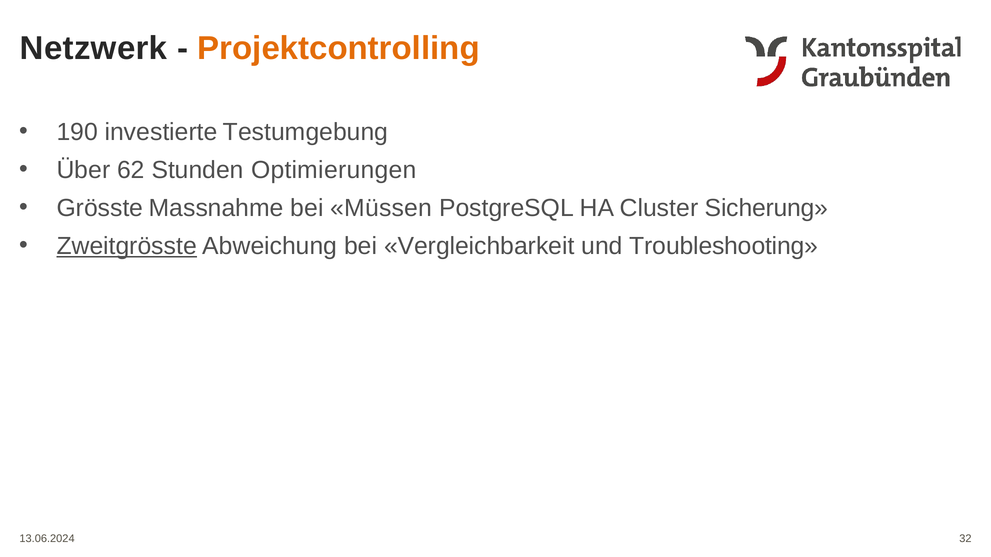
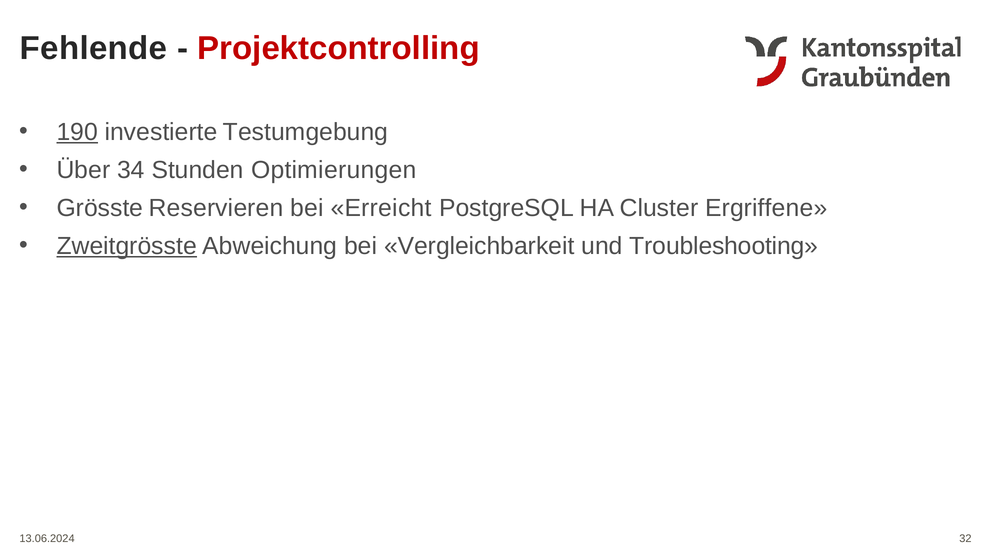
Netzwerk: Netzwerk -> Fehlende
Projektcontrolling colour: orange -> red
190 underline: none -> present
62: 62 -> 34
Massnahme: Massnahme -> Reservieren
Müssen: Müssen -> Erreicht
Sicherung: Sicherung -> Ergriffene
